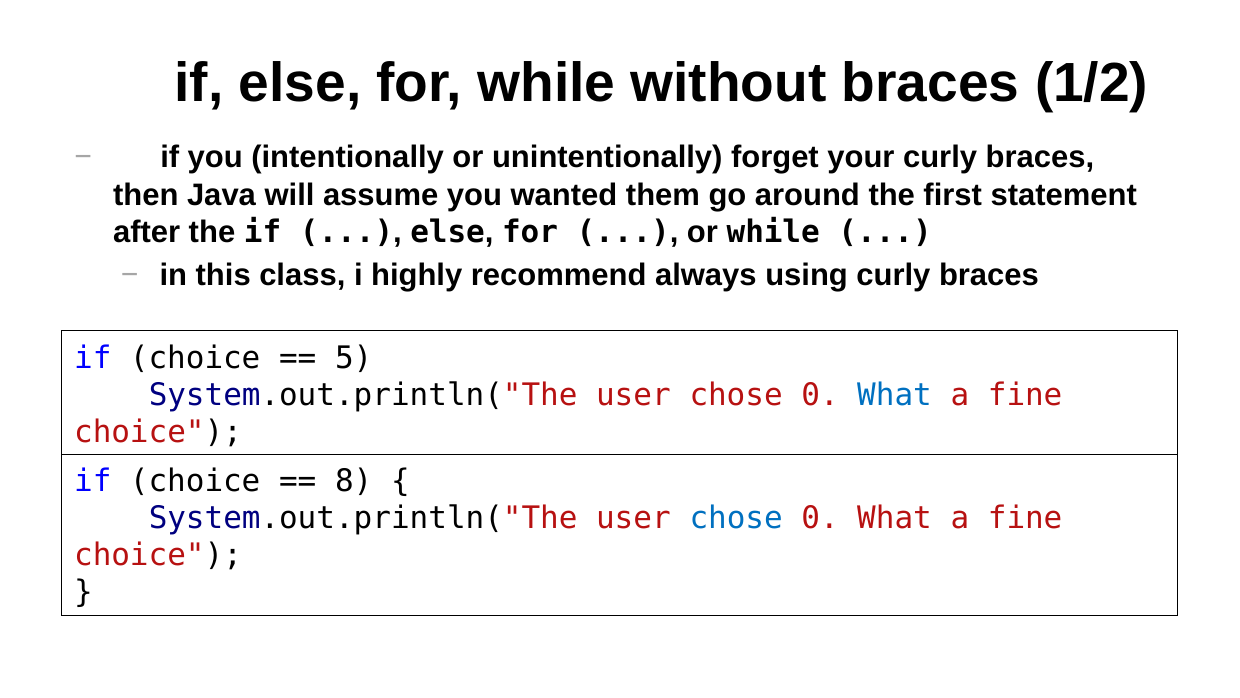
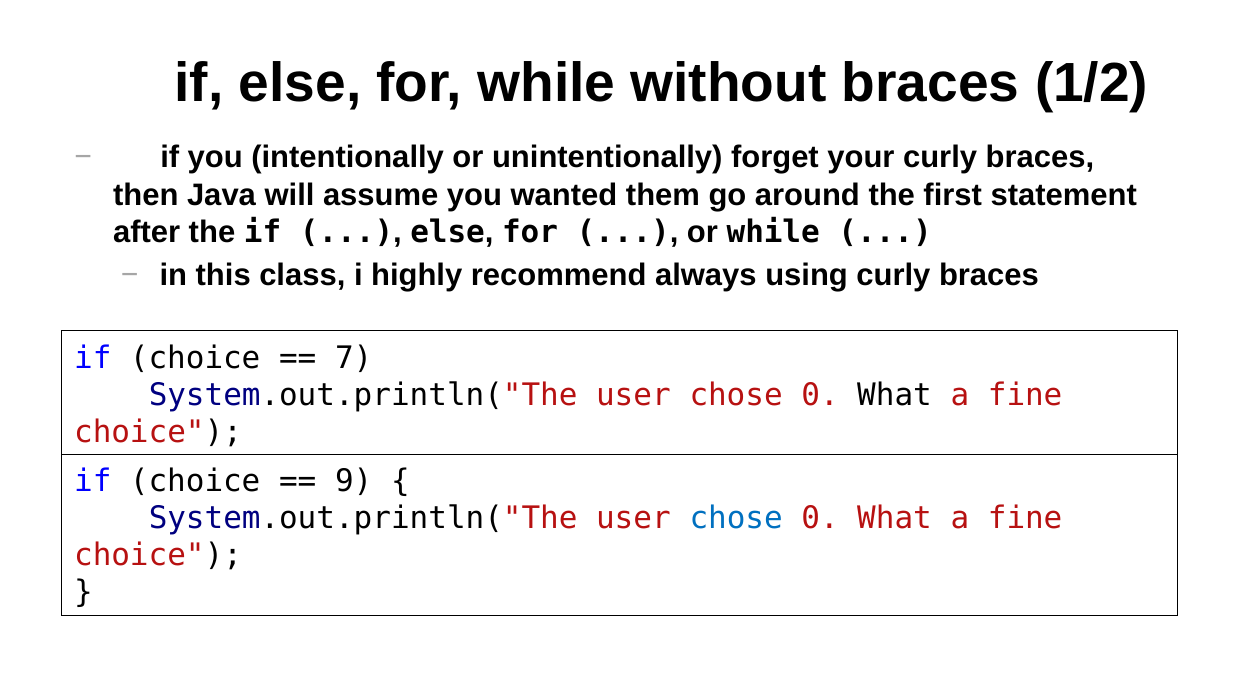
5: 5 -> 7
What at (895, 395) colour: blue -> black
8: 8 -> 9
